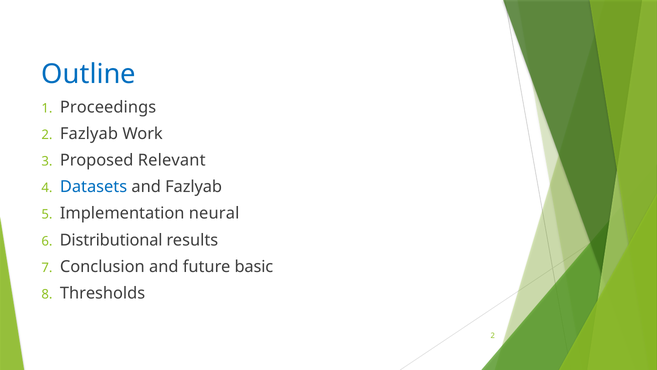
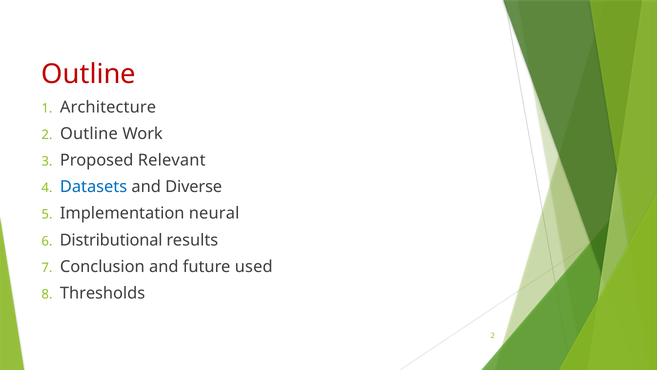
Outline at (89, 74) colour: blue -> red
Proceedings: Proceedings -> Architecture
Fazlyab at (89, 134): Fazlyab -> Outline
and Fazlyab: Fazlyab -> Diverse
basic: basic -> used
